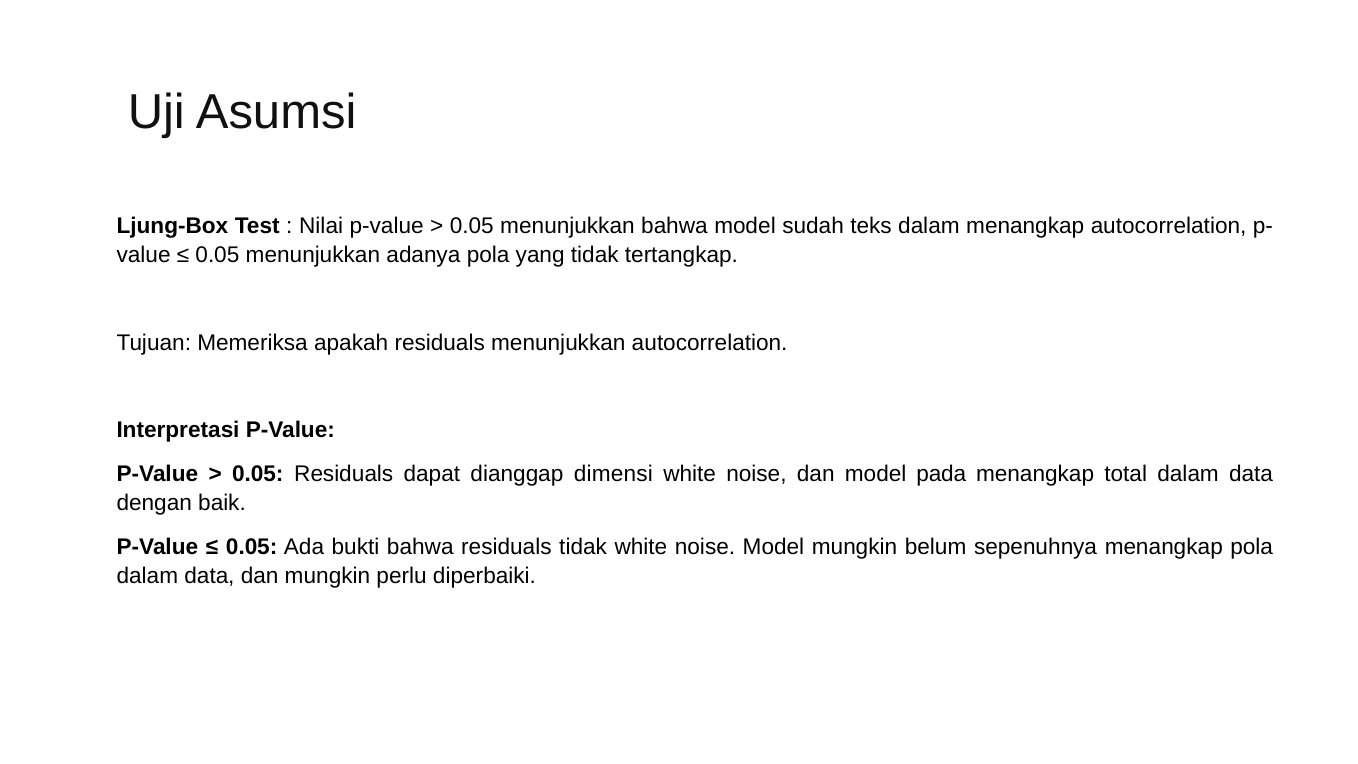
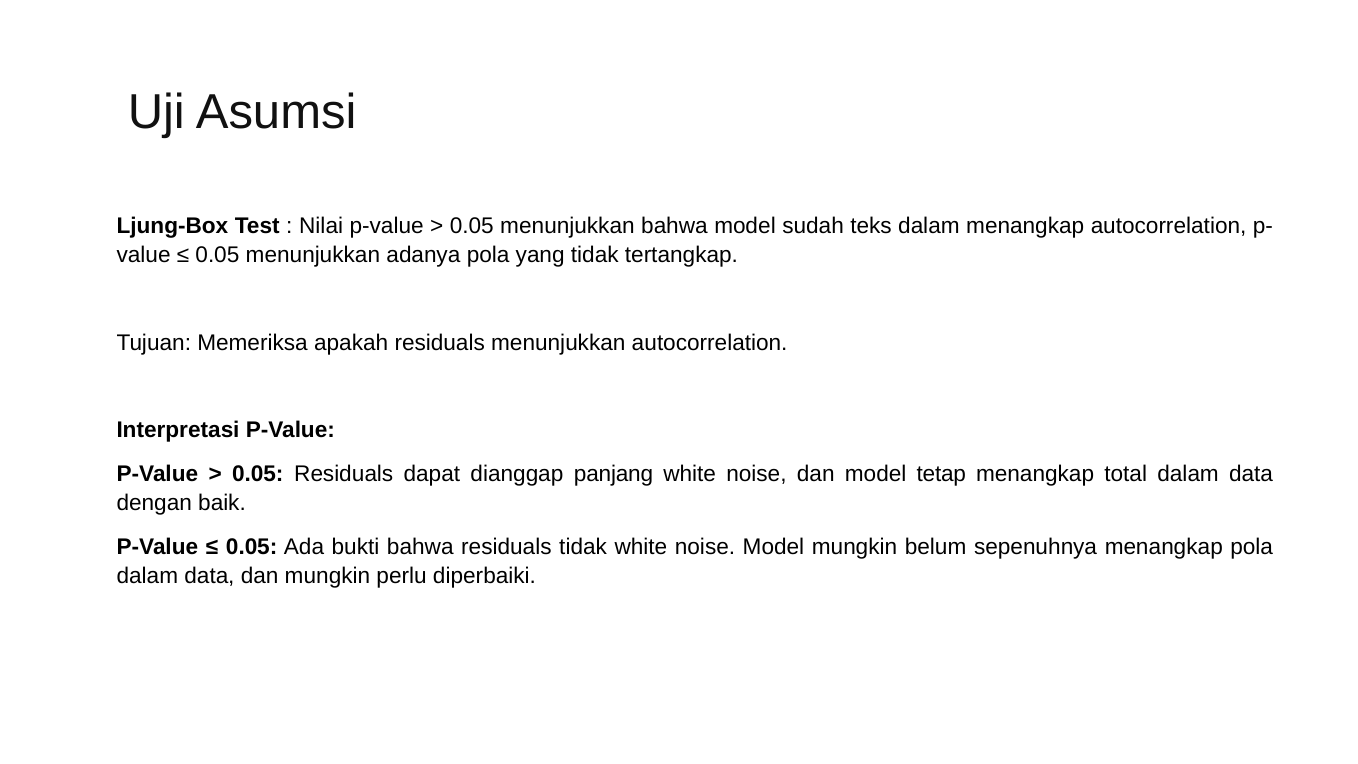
dimensi: dimensi -> panjang
pada: pada -> tetap
